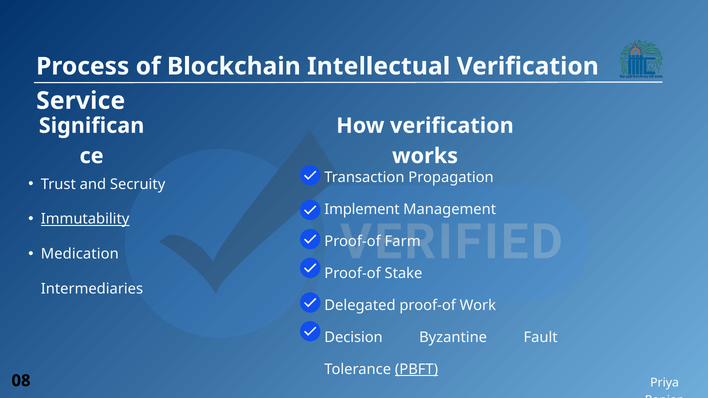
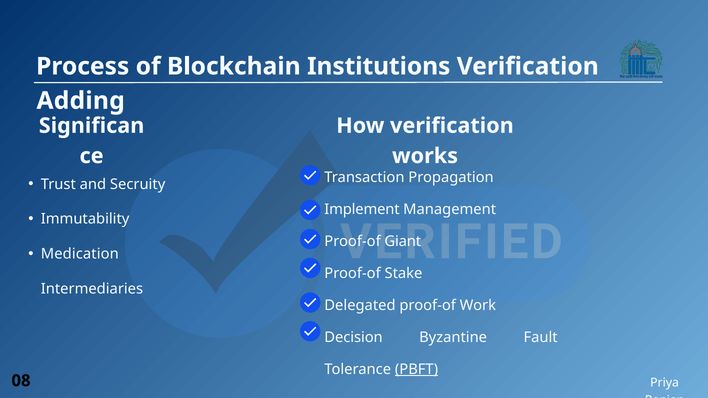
Intellectual: Intellectual -> Institutions
Service: Service -> Adding
Immutability underline: present -> none
Farm: Farm -> Giant
